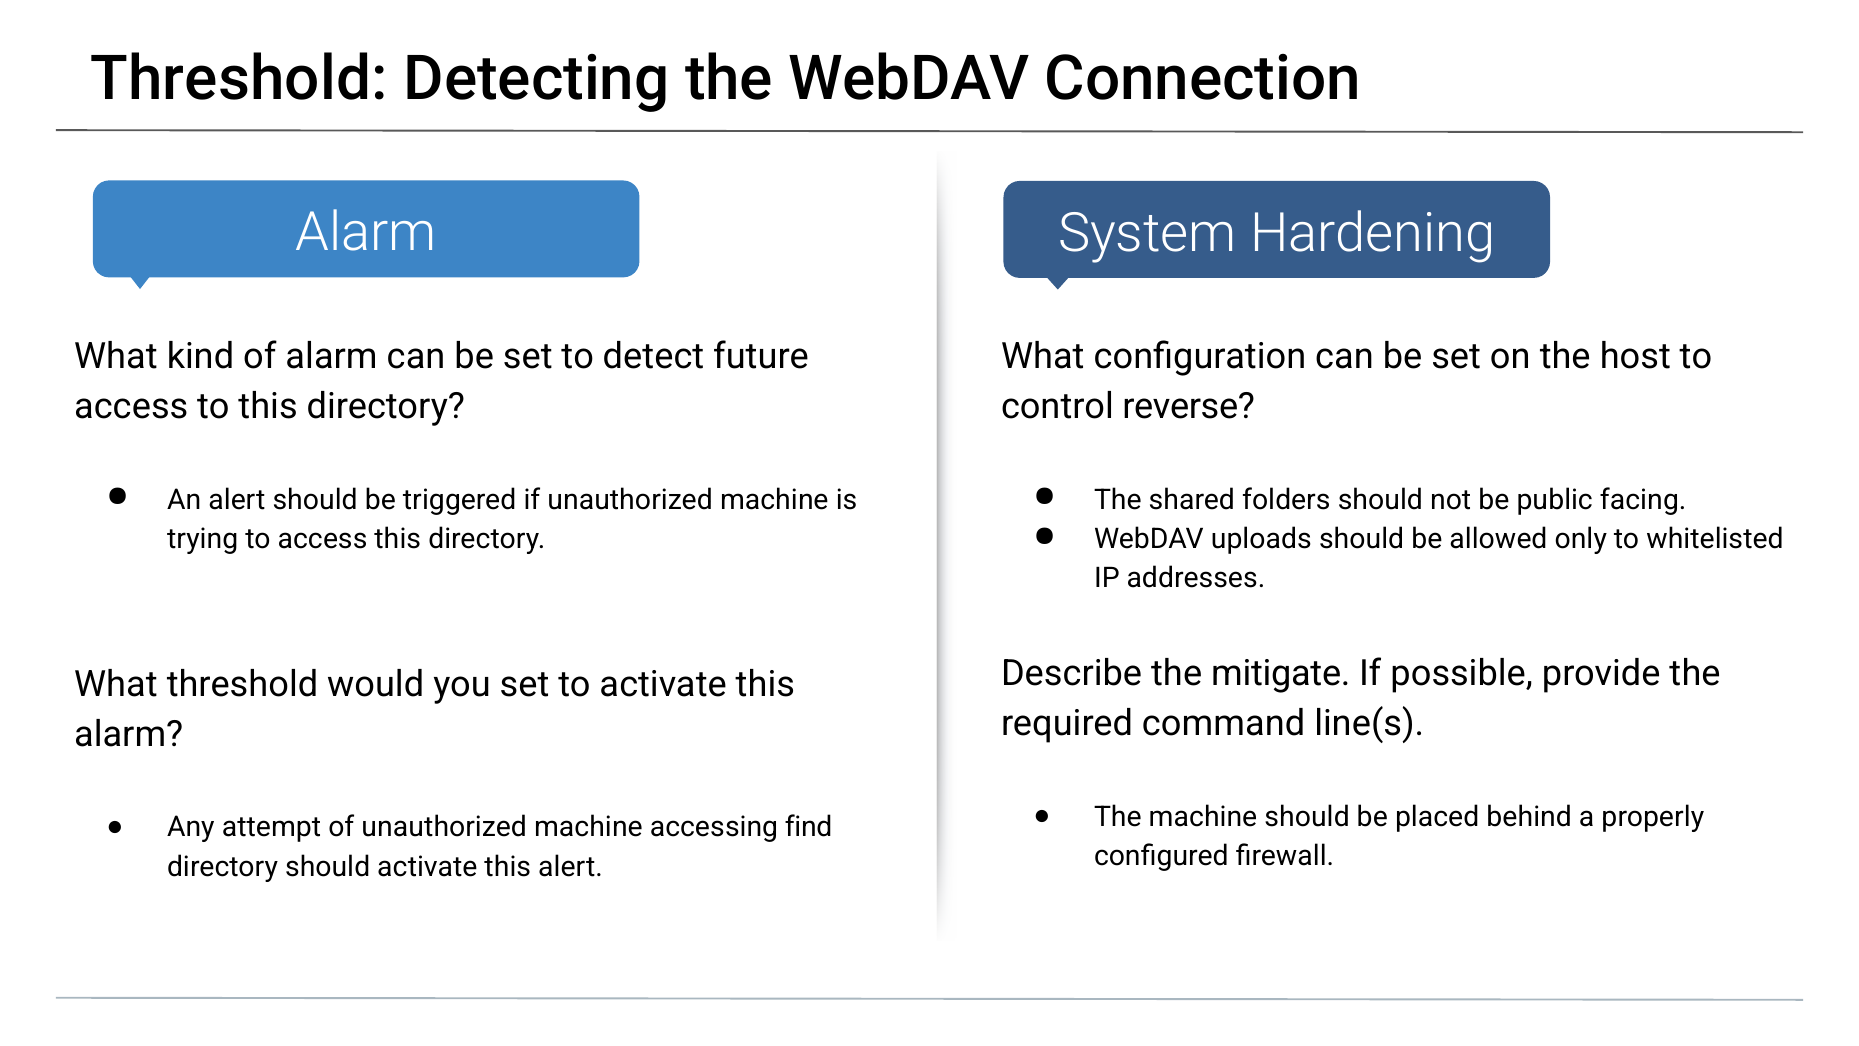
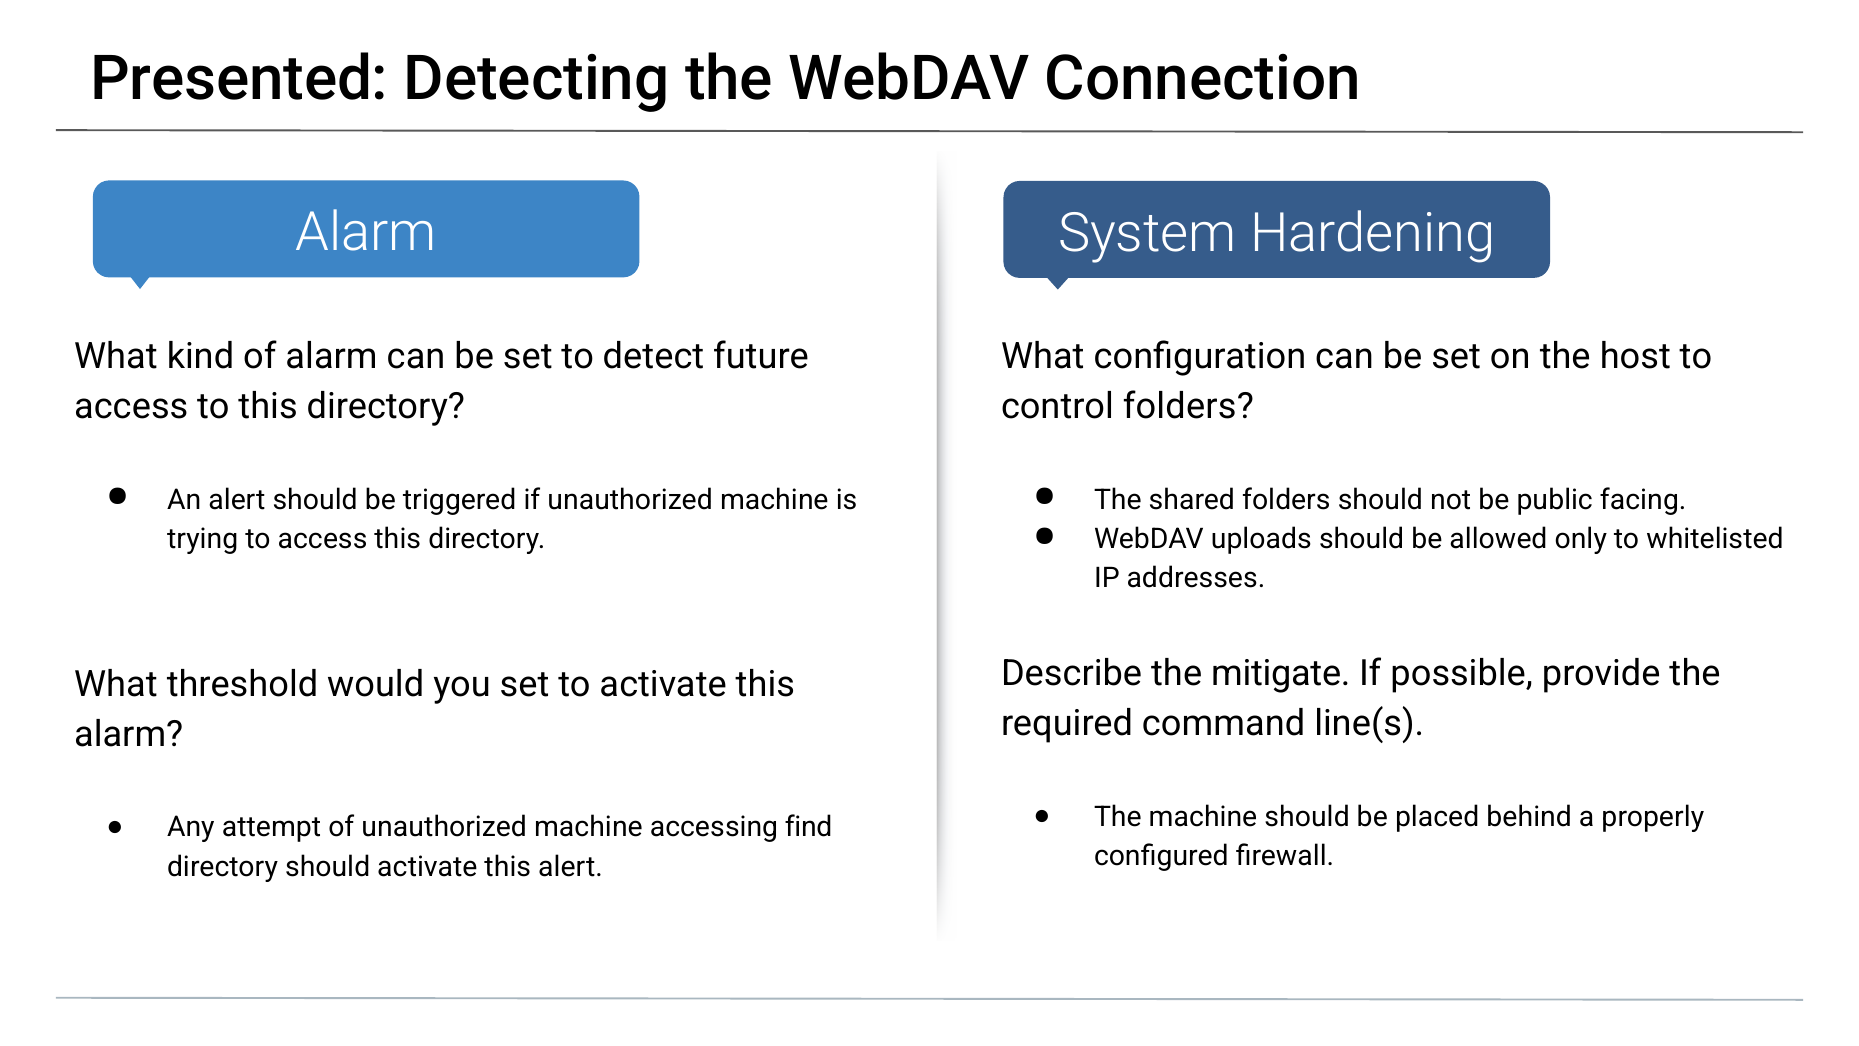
Threshold at (239, 79): Threshold -> Presented
control reverse: reverse -> folders
